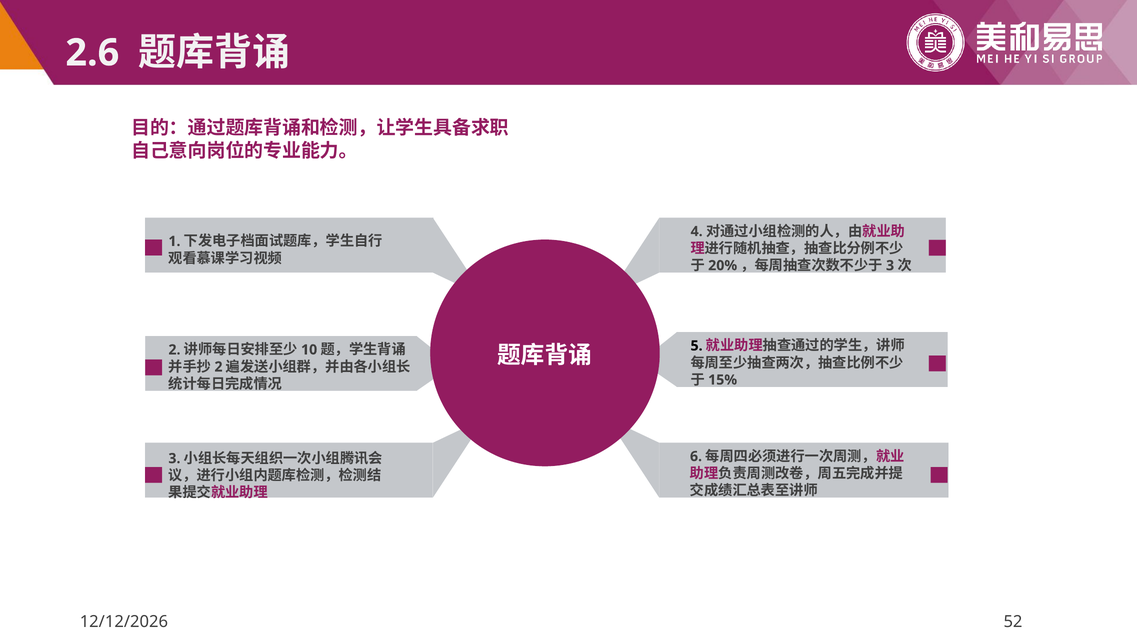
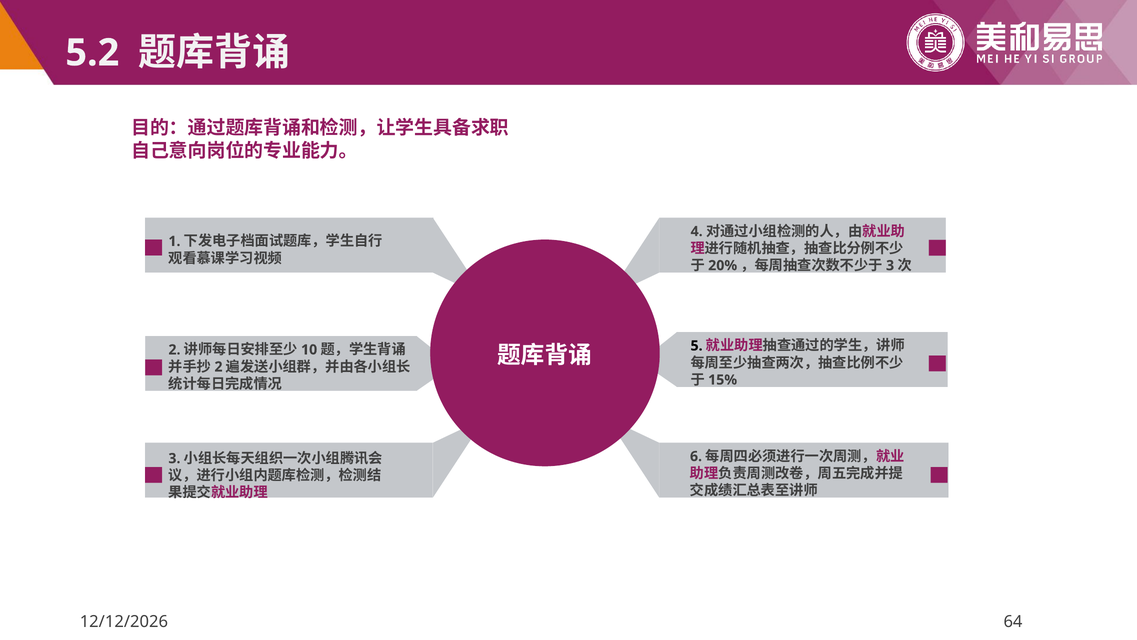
2.6: 2.6 -> 5.2
52: 52 -> 64
